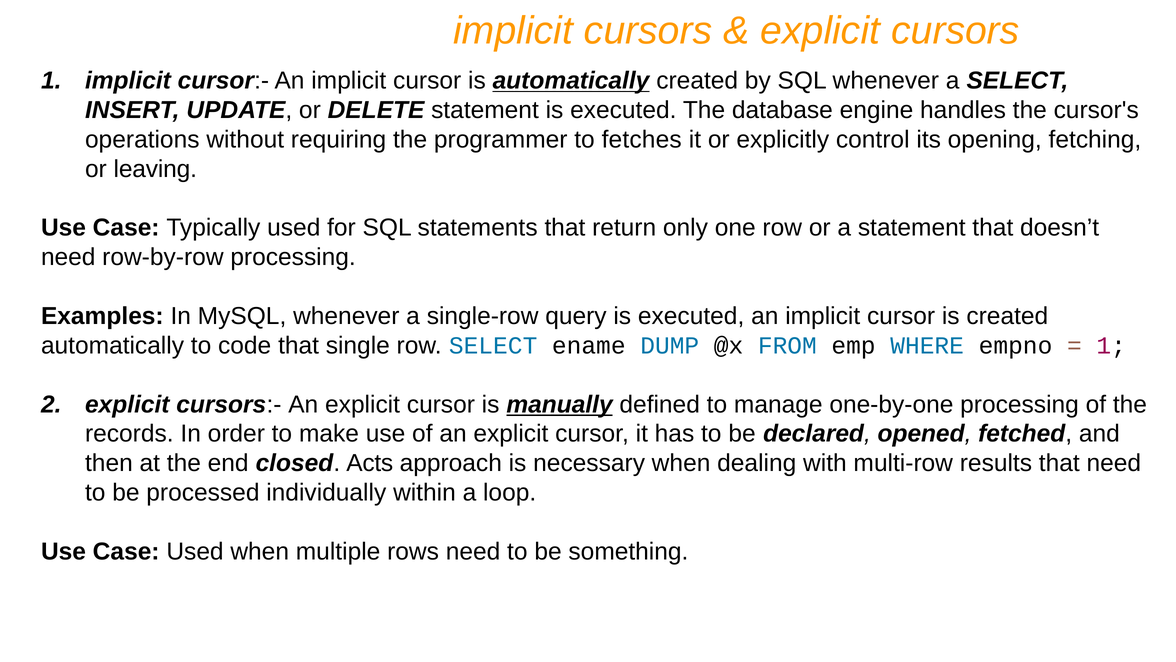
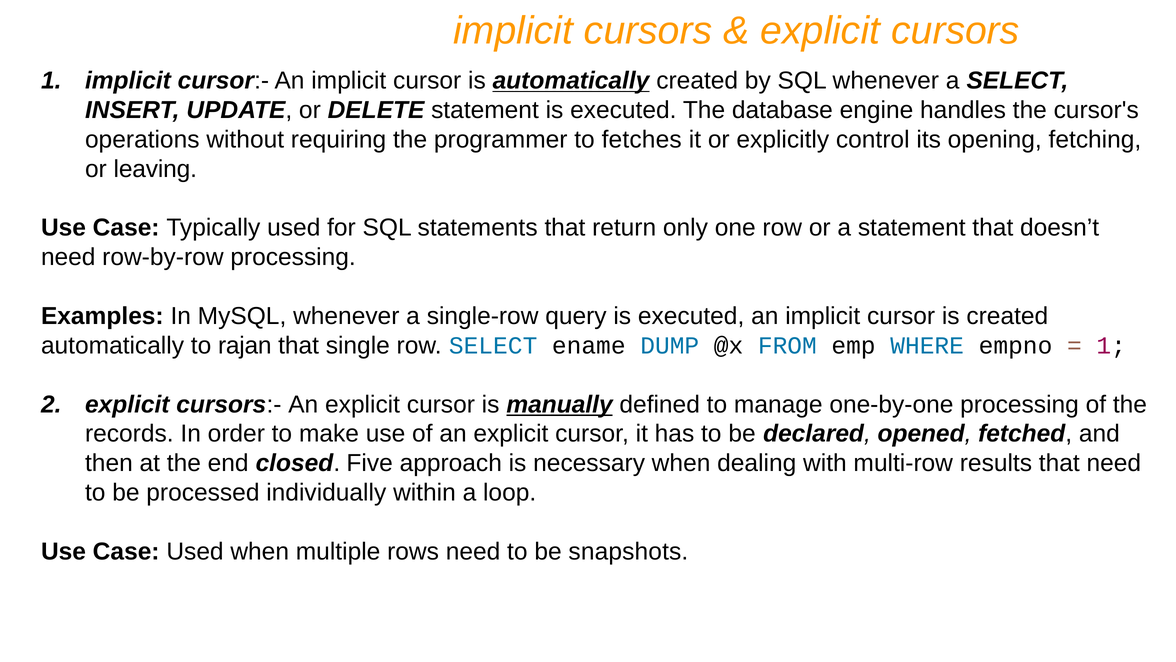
code: code -> rajan
Acts: Acts -> Five
something: something -> snapshots
